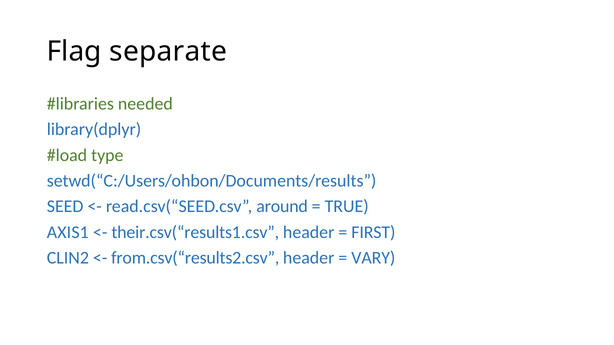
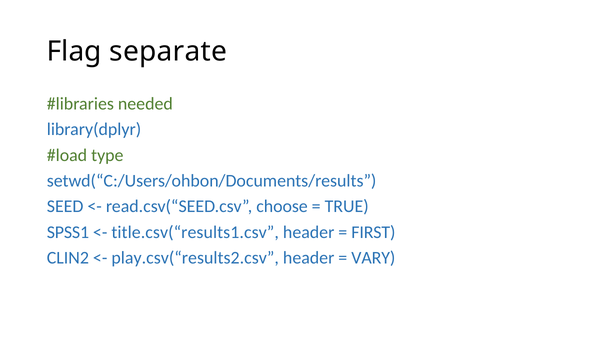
around: around -> choose
AXIS1: AXIS1 -> SPSS1
their.csv(“results1.csv: their.csv(“results1.csv -> title.csv(“results1.csv
from.csv(“results2.csv: from.csv(“results2.csv -> play.csv(“results2.csv
